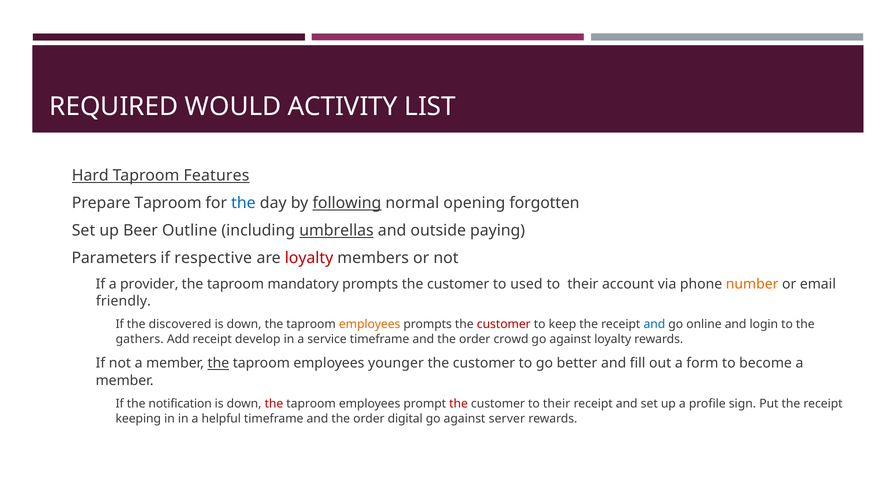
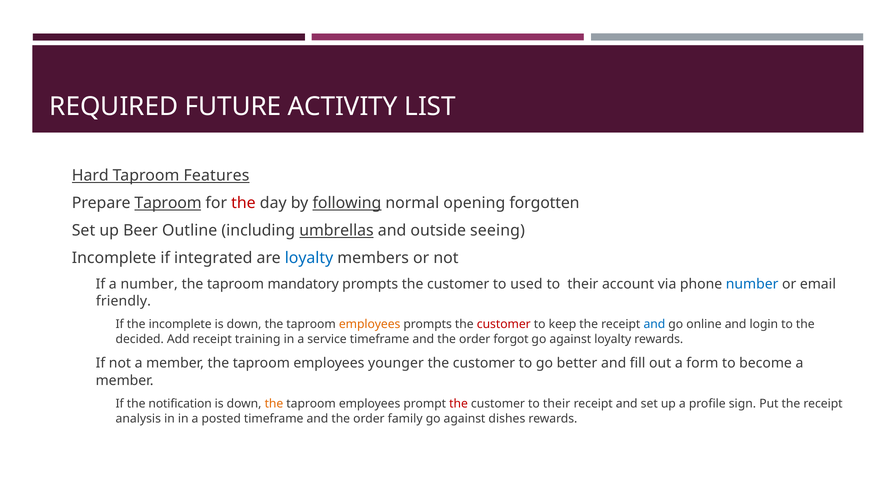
WOULD: WOULD -> FUTURE
Taproom at (168, 203) underline: none -> present
the at (243, 203) colour: blue -> red
paying: paying -> seeing
Parameters at (114, 258): Parameters -> Incomplete
respective: respective -> integrated
loyalty at (309, 258) colour: red -> blue
a provider: provider -> number
number at (752, 284) colour: orange -> blue
the discovered: discovered -> incomplete
gathers: gathers -> decided
develop: develop -> training
crowd: crowd -> forgot
the at (218, 363) underline: present -> none
the at (274, 404) colour: red -> orange
keeping: keeping -> analysis
helpful: helpful -> posted
digital: digital -> family
server: server -> dishes
